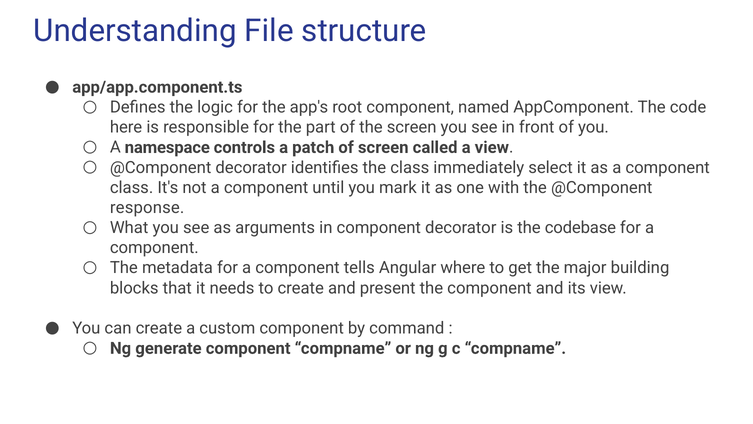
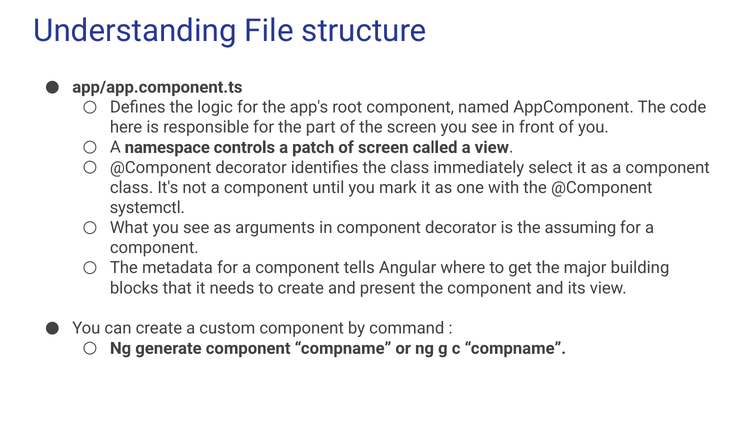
response: response -> systemctl
codebase: codebase -> assuming
